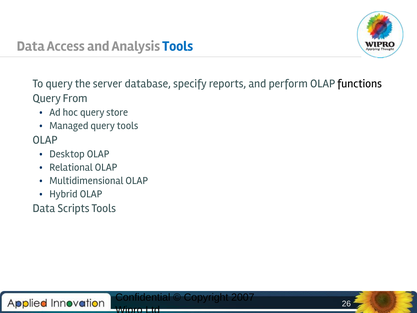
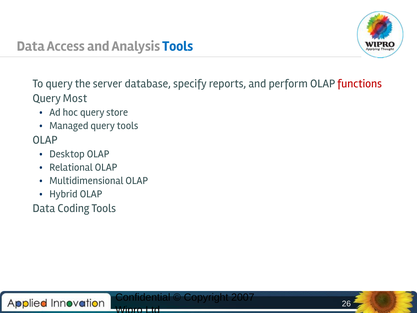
functions colour: black -> red
From: From -> Most
Scripts: Scripts -> Coding
